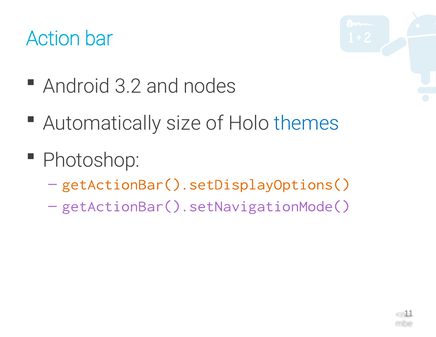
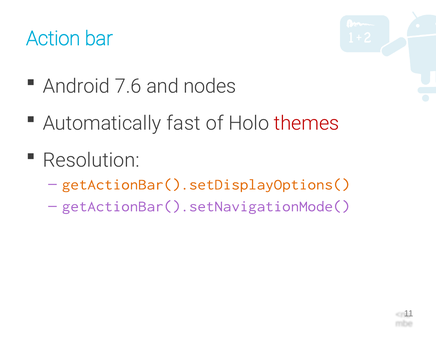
3.2: 3.2 -> 7.6
size: size -> fast
themes colour: blue -> red
Photoshop: Photoshop -> Resolution
